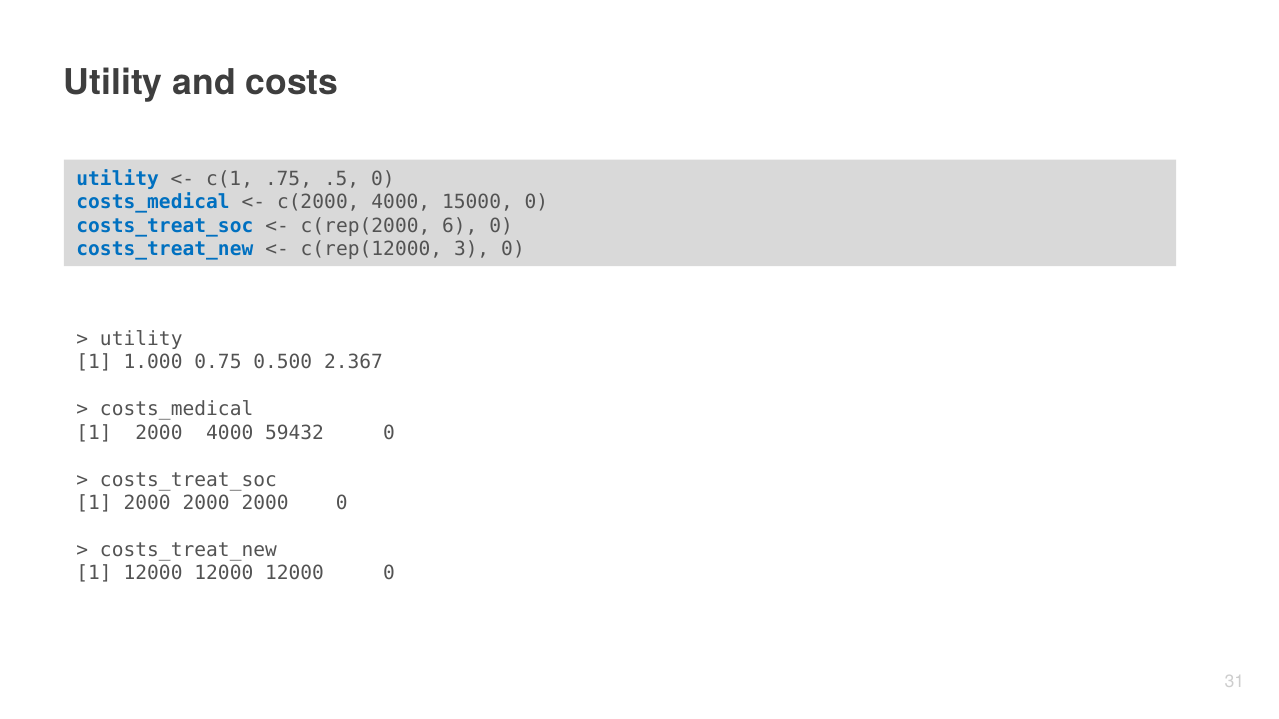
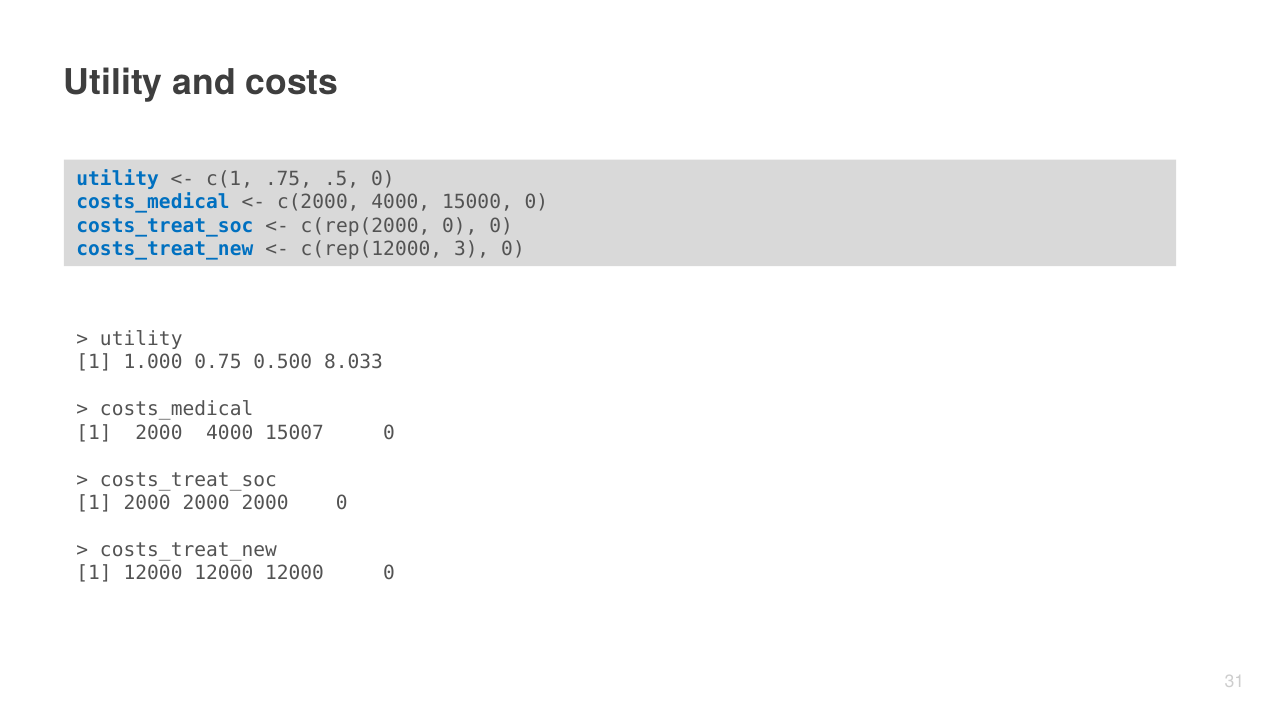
c(rep(2000 6: 6 -> 0
2.367: 2.367 -> 8.033
59432: 59432 -> 15007
